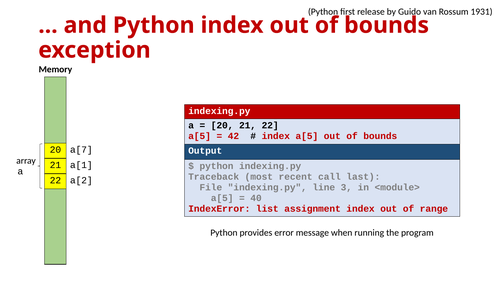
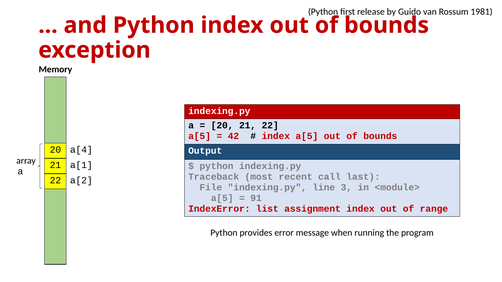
1931: 1931 -> 1981
a[7: a[7 -> a[4
40: 40 -> 91
